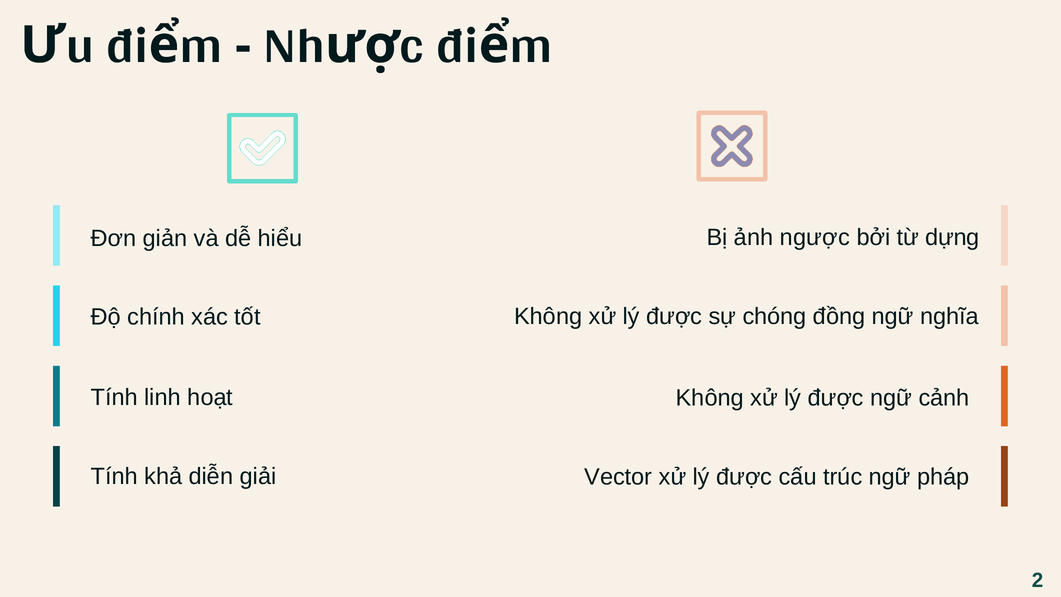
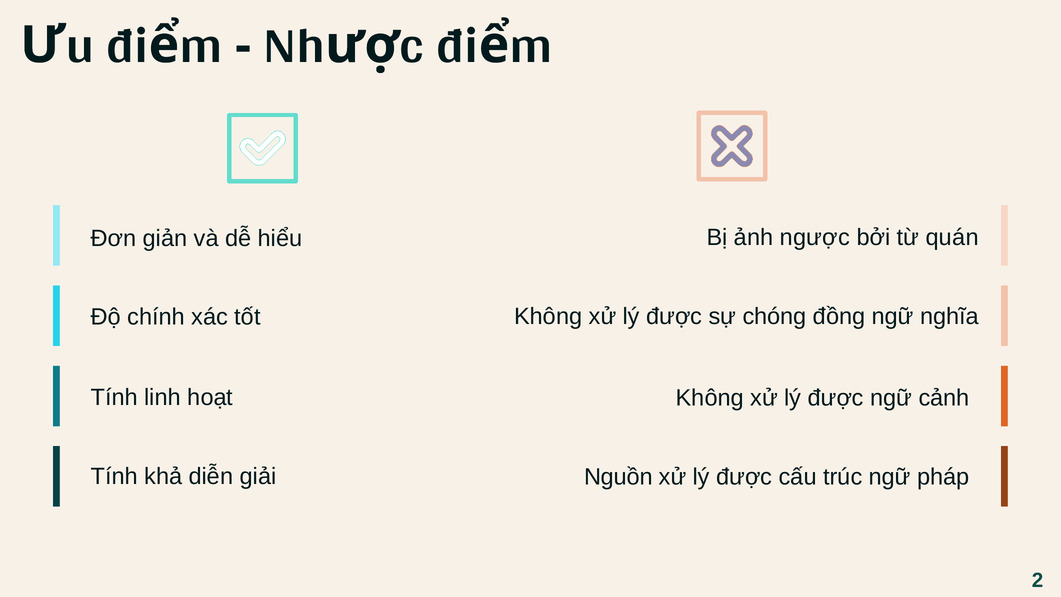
dựng: dựng -> quán
Vector: Vector -> Nguồn
